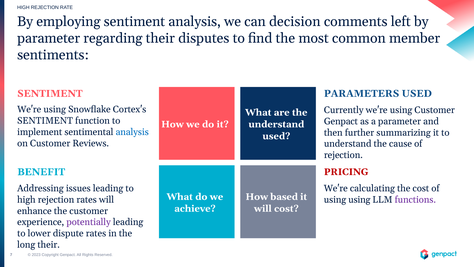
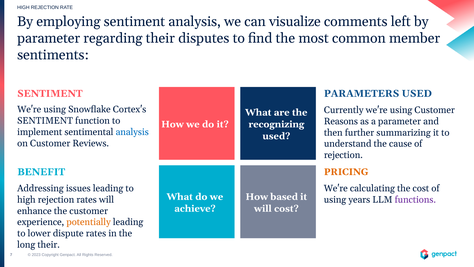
decision: decision -> visualize
Genpact at (341, 121): Genpact -> Reasons
understand at (276, 124): understand -> recognizing
PRICING colour: red -> orange
using using: using -> years
potentially colour: purple -> orange
